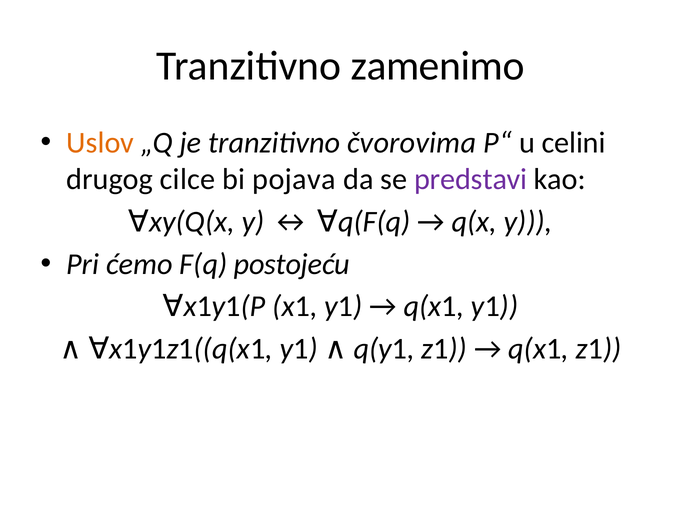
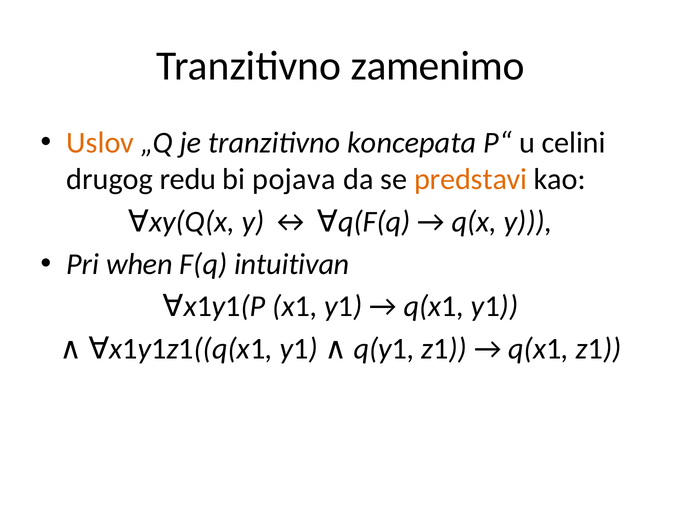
čvorovima: čvorovima -> koncepata
cilce: cilce -> redu
predstavi colour: purple -> orange
ćemo: ćemo -> when
postojeću: postojeću -> intuitivan
